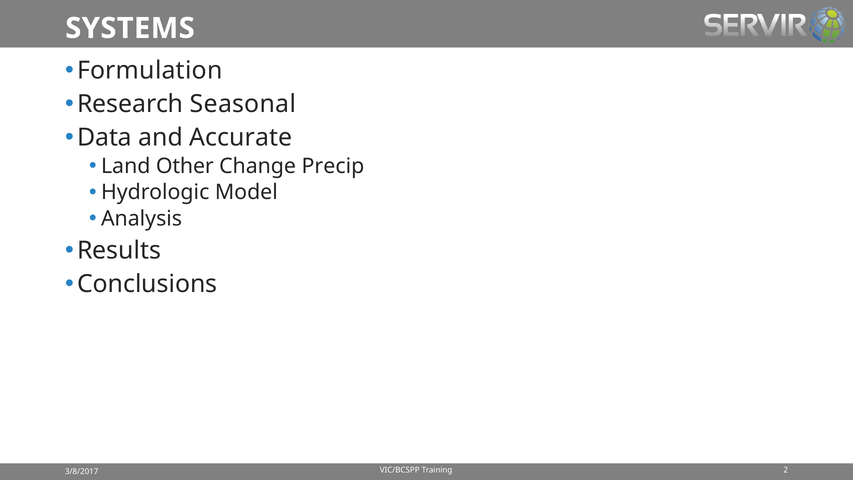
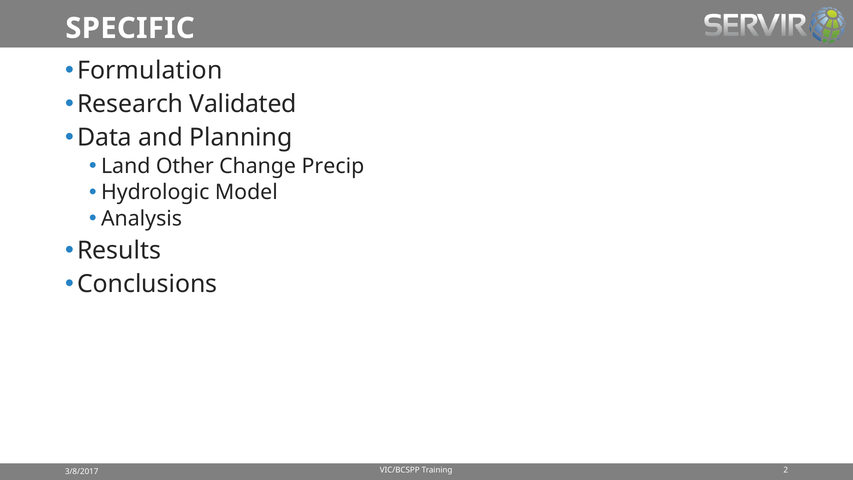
SYSTEMS: SYSTEMS -> SPECIFIC
Seasonal: Seasonal -> Validated
Accurate: Accurate -> Planning
